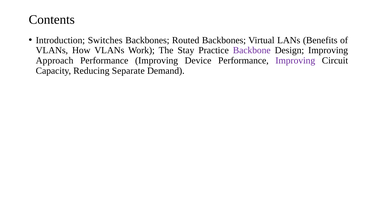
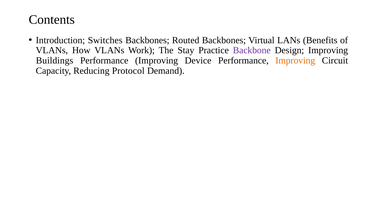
Approach: Approach -> Buildings
Improving at (295, 61) colour: purple -> orange
Separate: Separate -> Protocol
